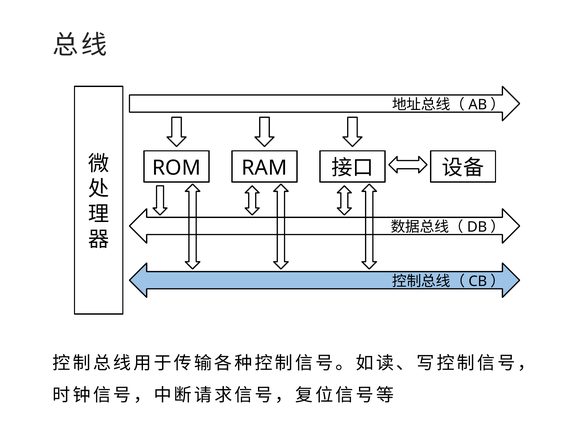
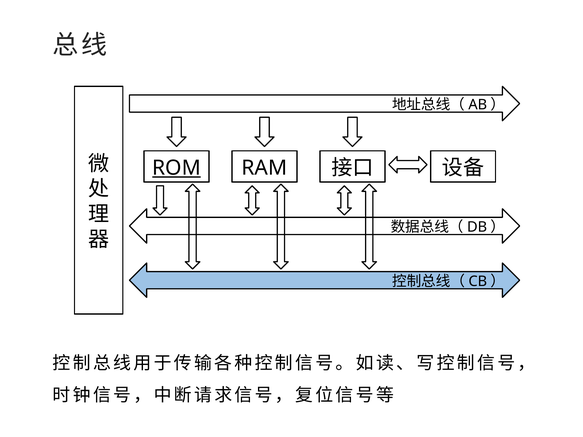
ROM underline: none -> present
